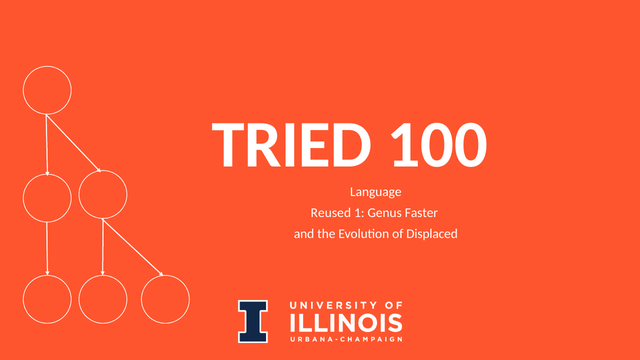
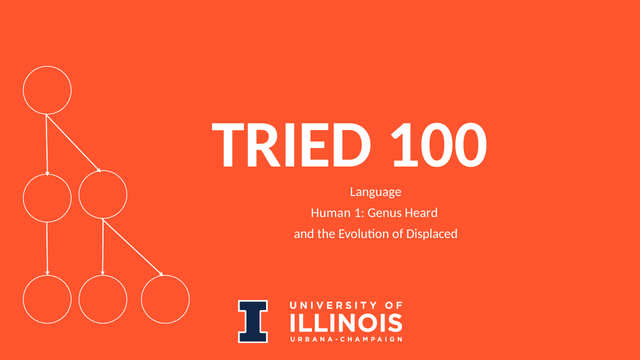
Reused: Reused -> Human
Faster: Faster -> Heard
